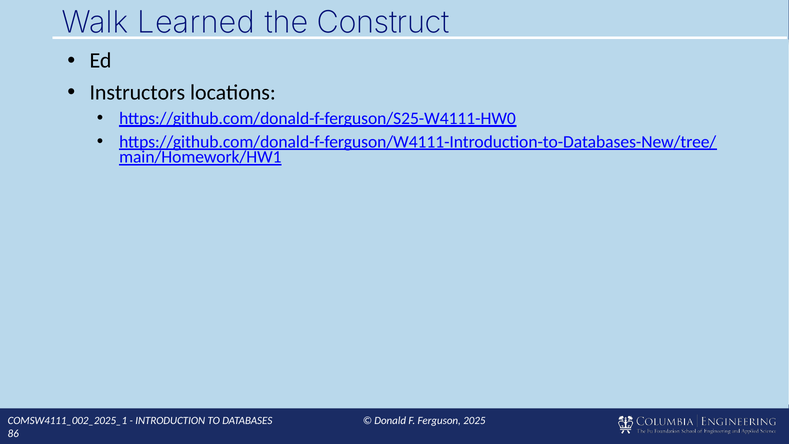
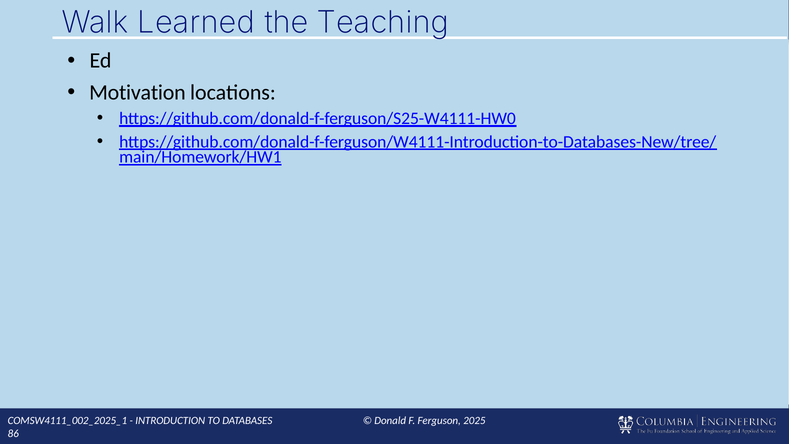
Construct: Construct -> Teaching
Instructors: Instructors -> Motivation
